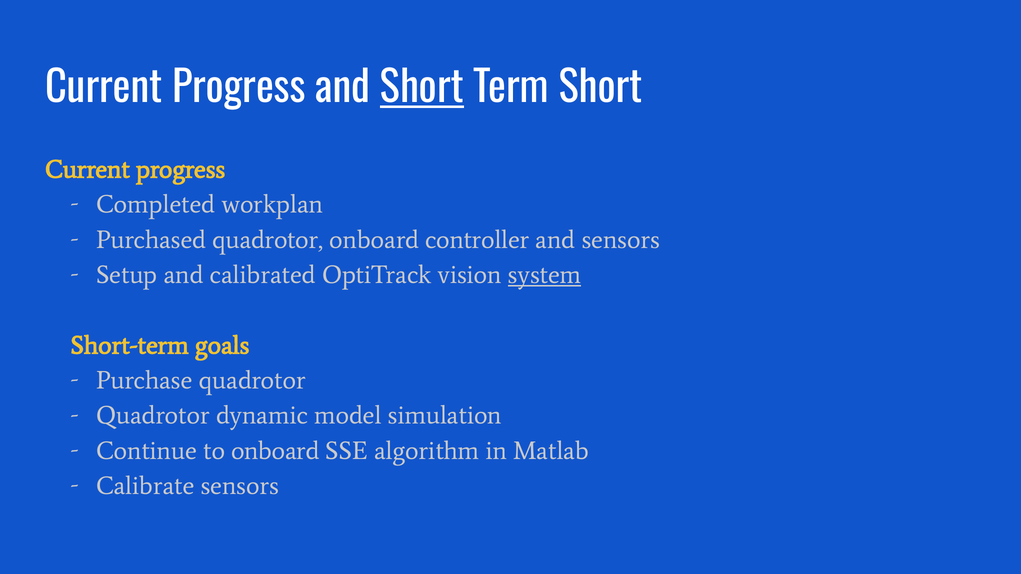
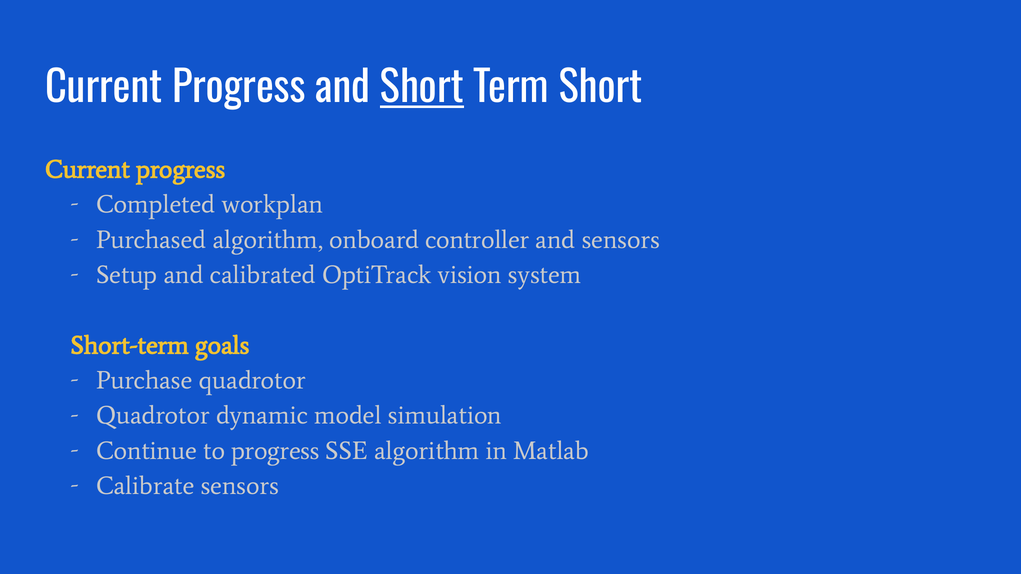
Purchased quadrotor: quadrotor -> algorithm
system underline: present -> none
to onboard: onboard -> progress
